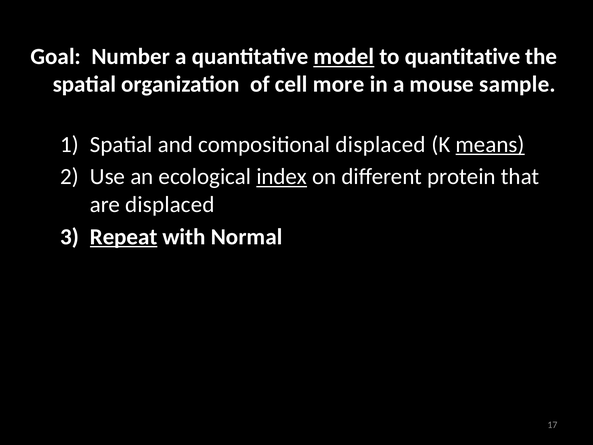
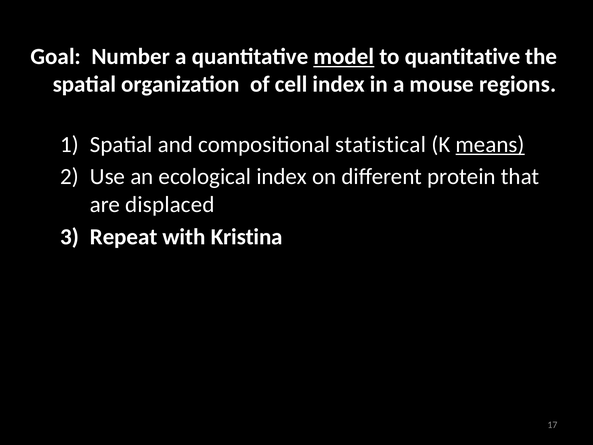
cell more: more -> index
sample: sample -> regions
compositional displaced: displaced -> statistical
index at (282, 177) underline: present -> none
Repeat underline: present -> none
Normal: Normal -> Kristina
